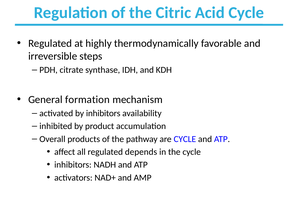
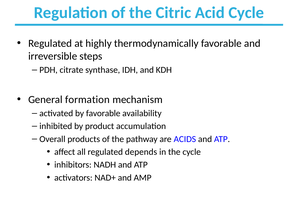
by inhibitors: inhibitors -> favorable
are CYCLE: CYCLE -> ACIDS
